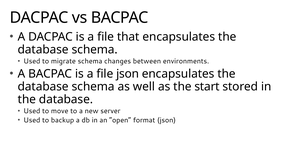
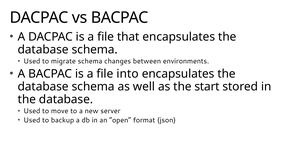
file json: json -> into
